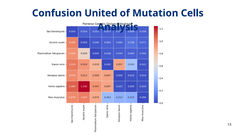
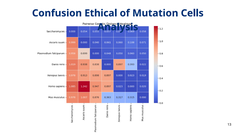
United: United -> Ethical
